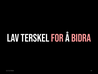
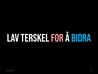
BIDRA colour: pink -> light blue
